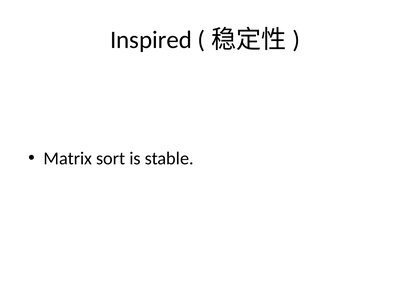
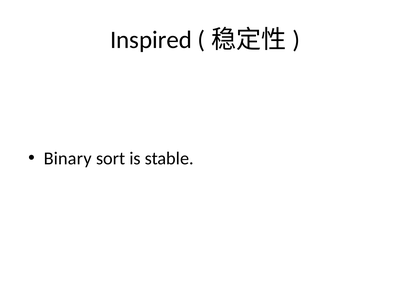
Matrix: Matrix -> Binary
